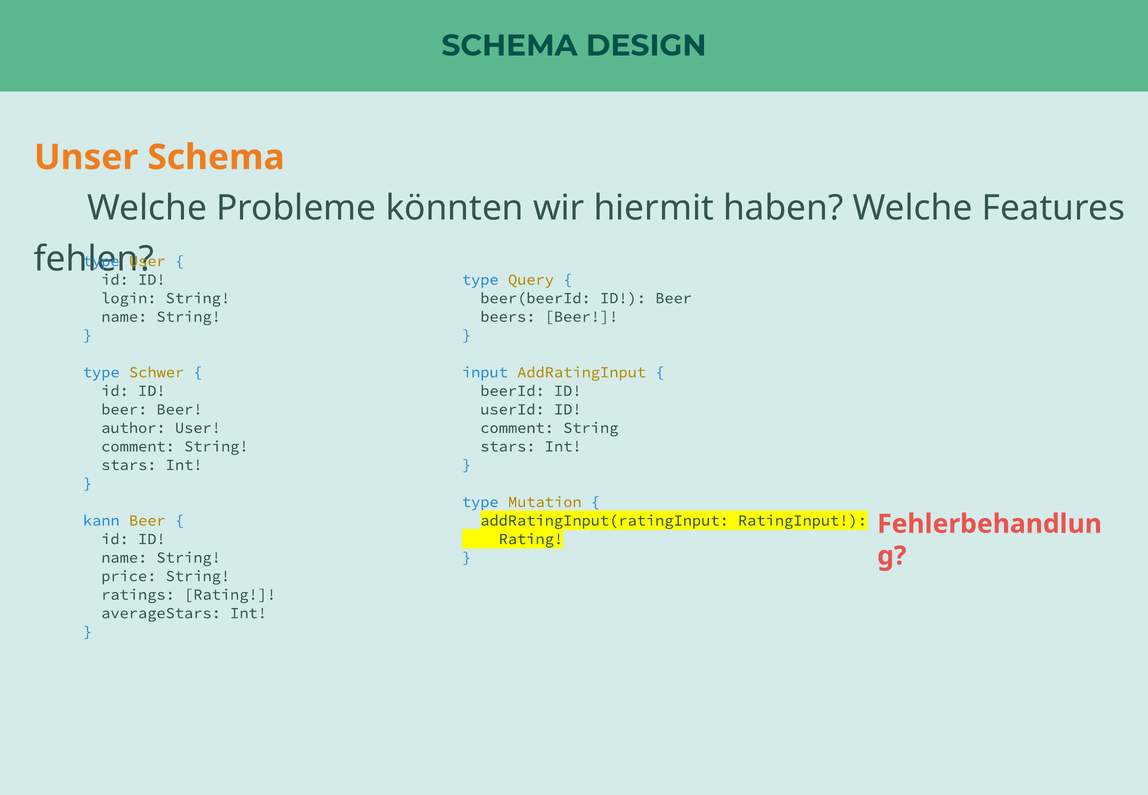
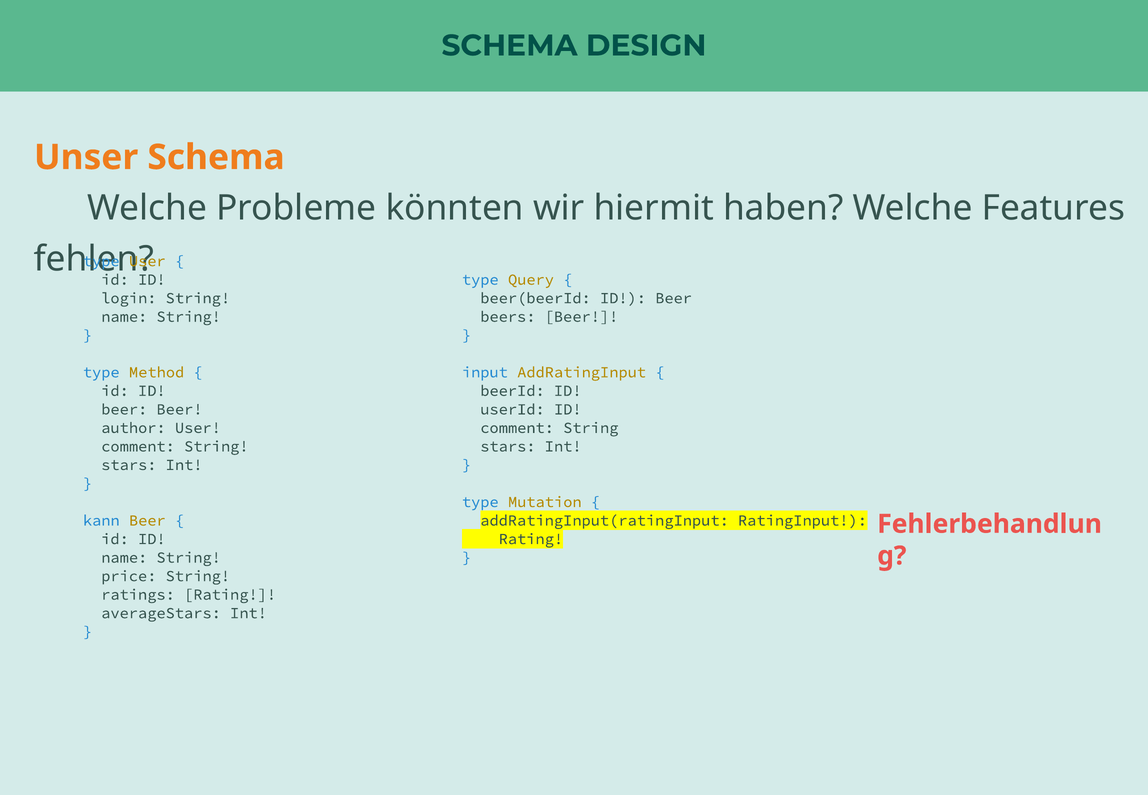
Schwer: Schwer -> Method
